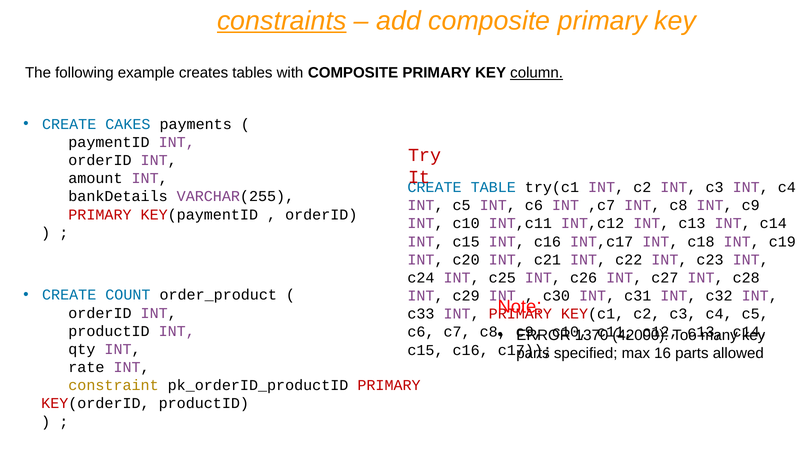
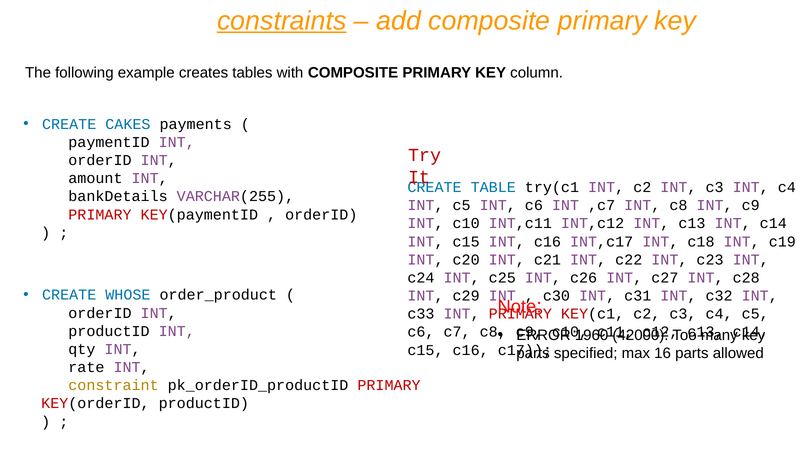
column underline: present -> none
COUNT: COUNT -> WHOSE
1370: 1370 -> 1960
